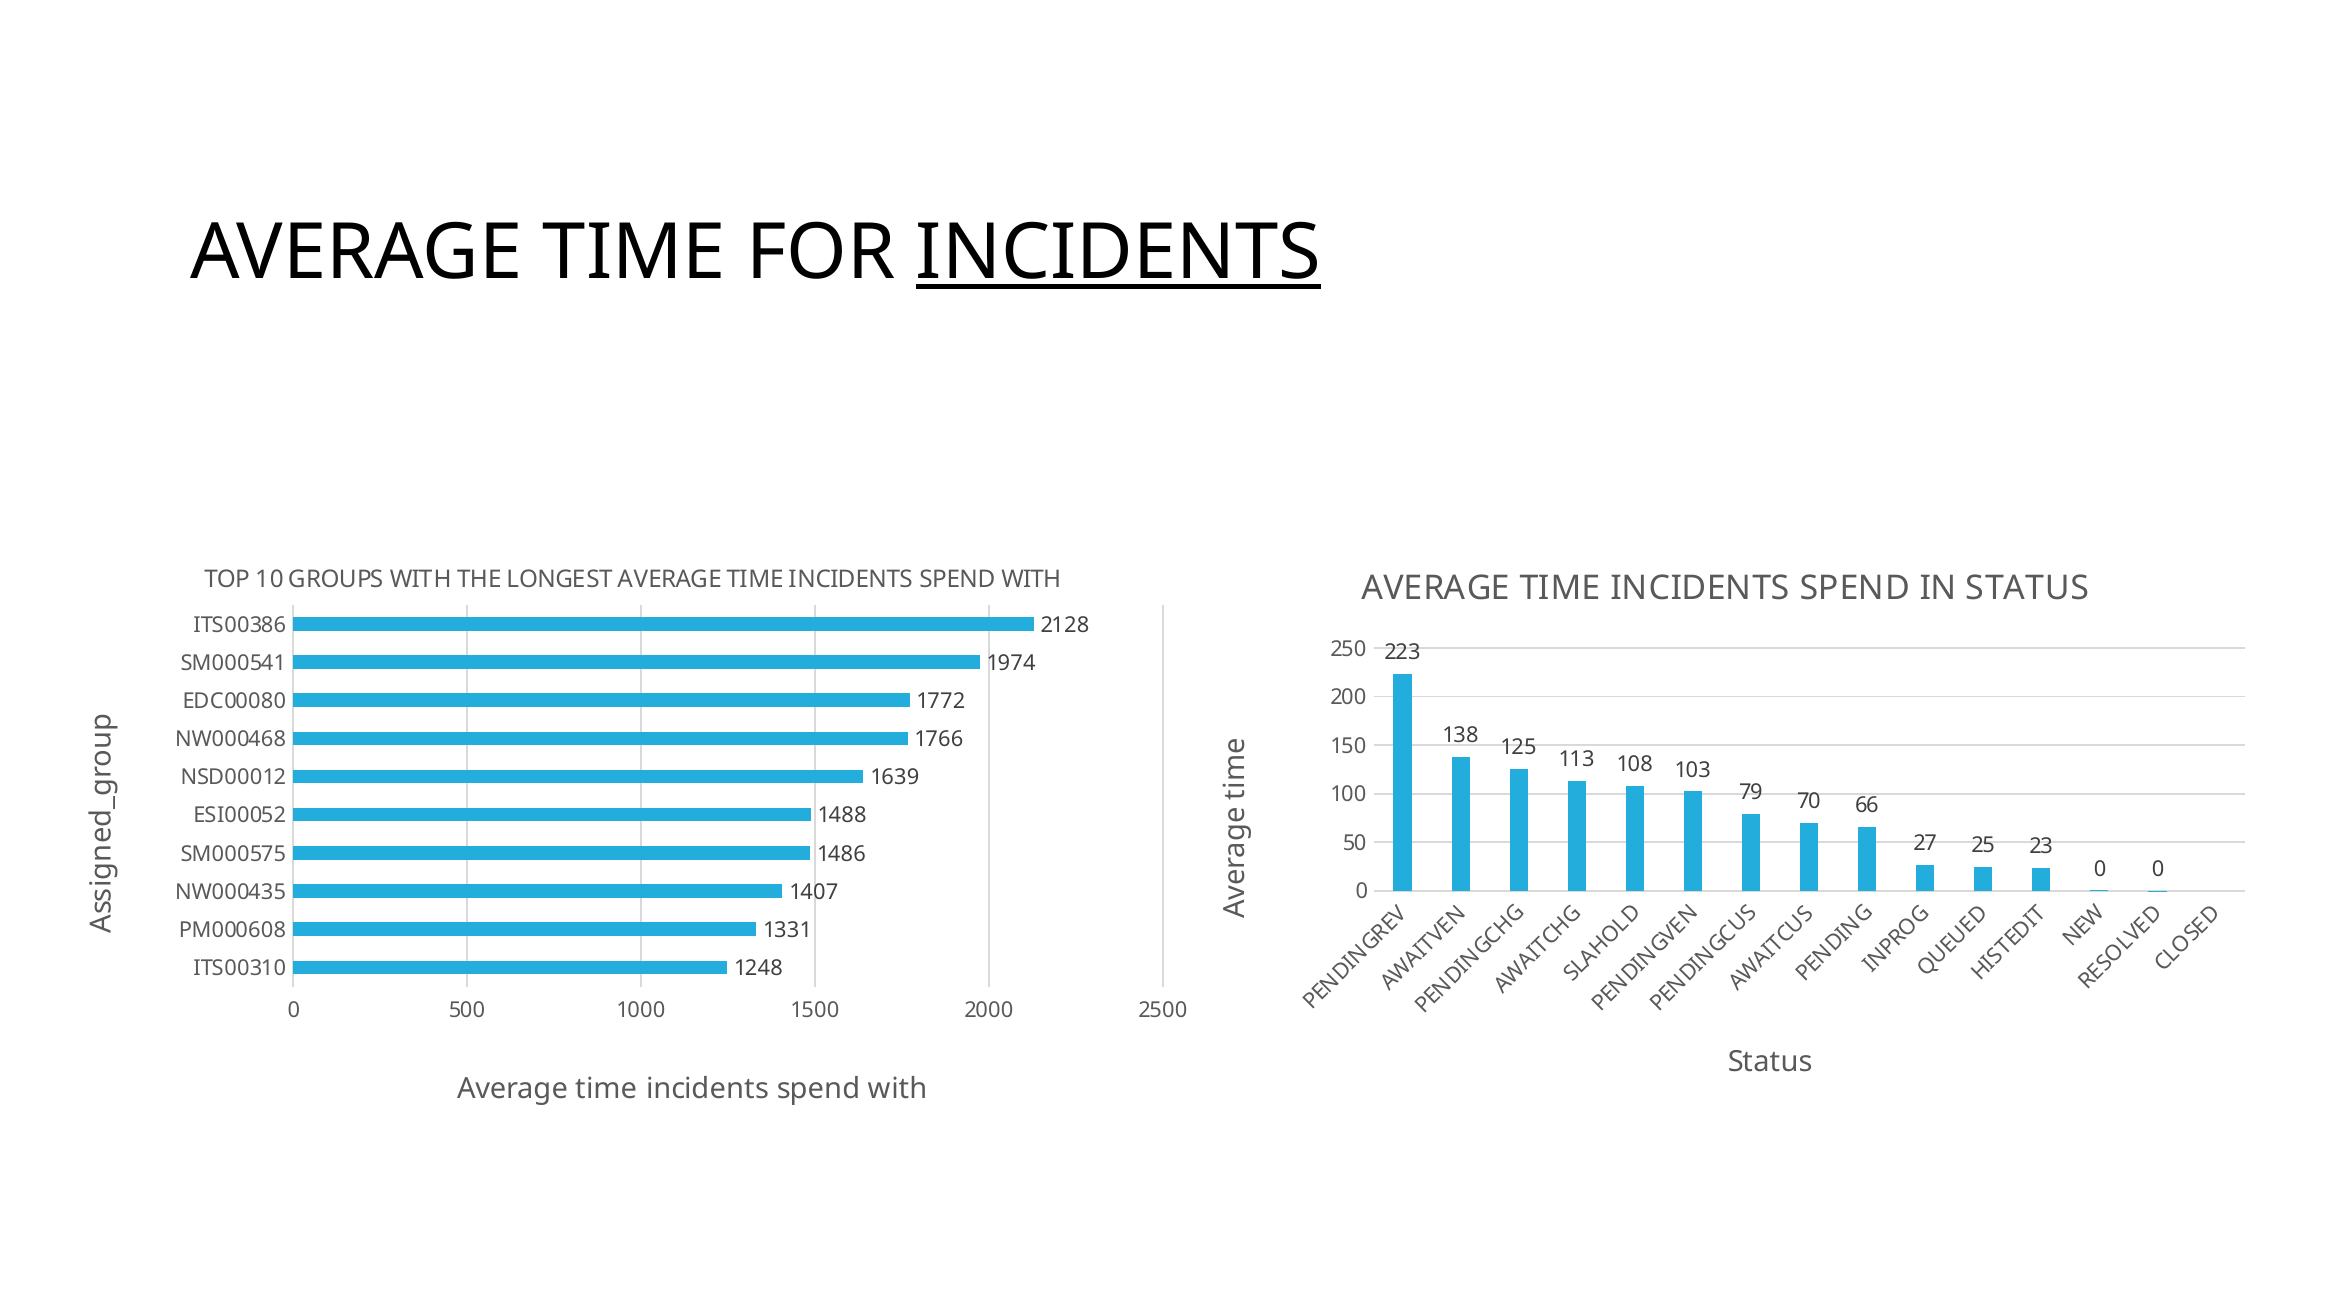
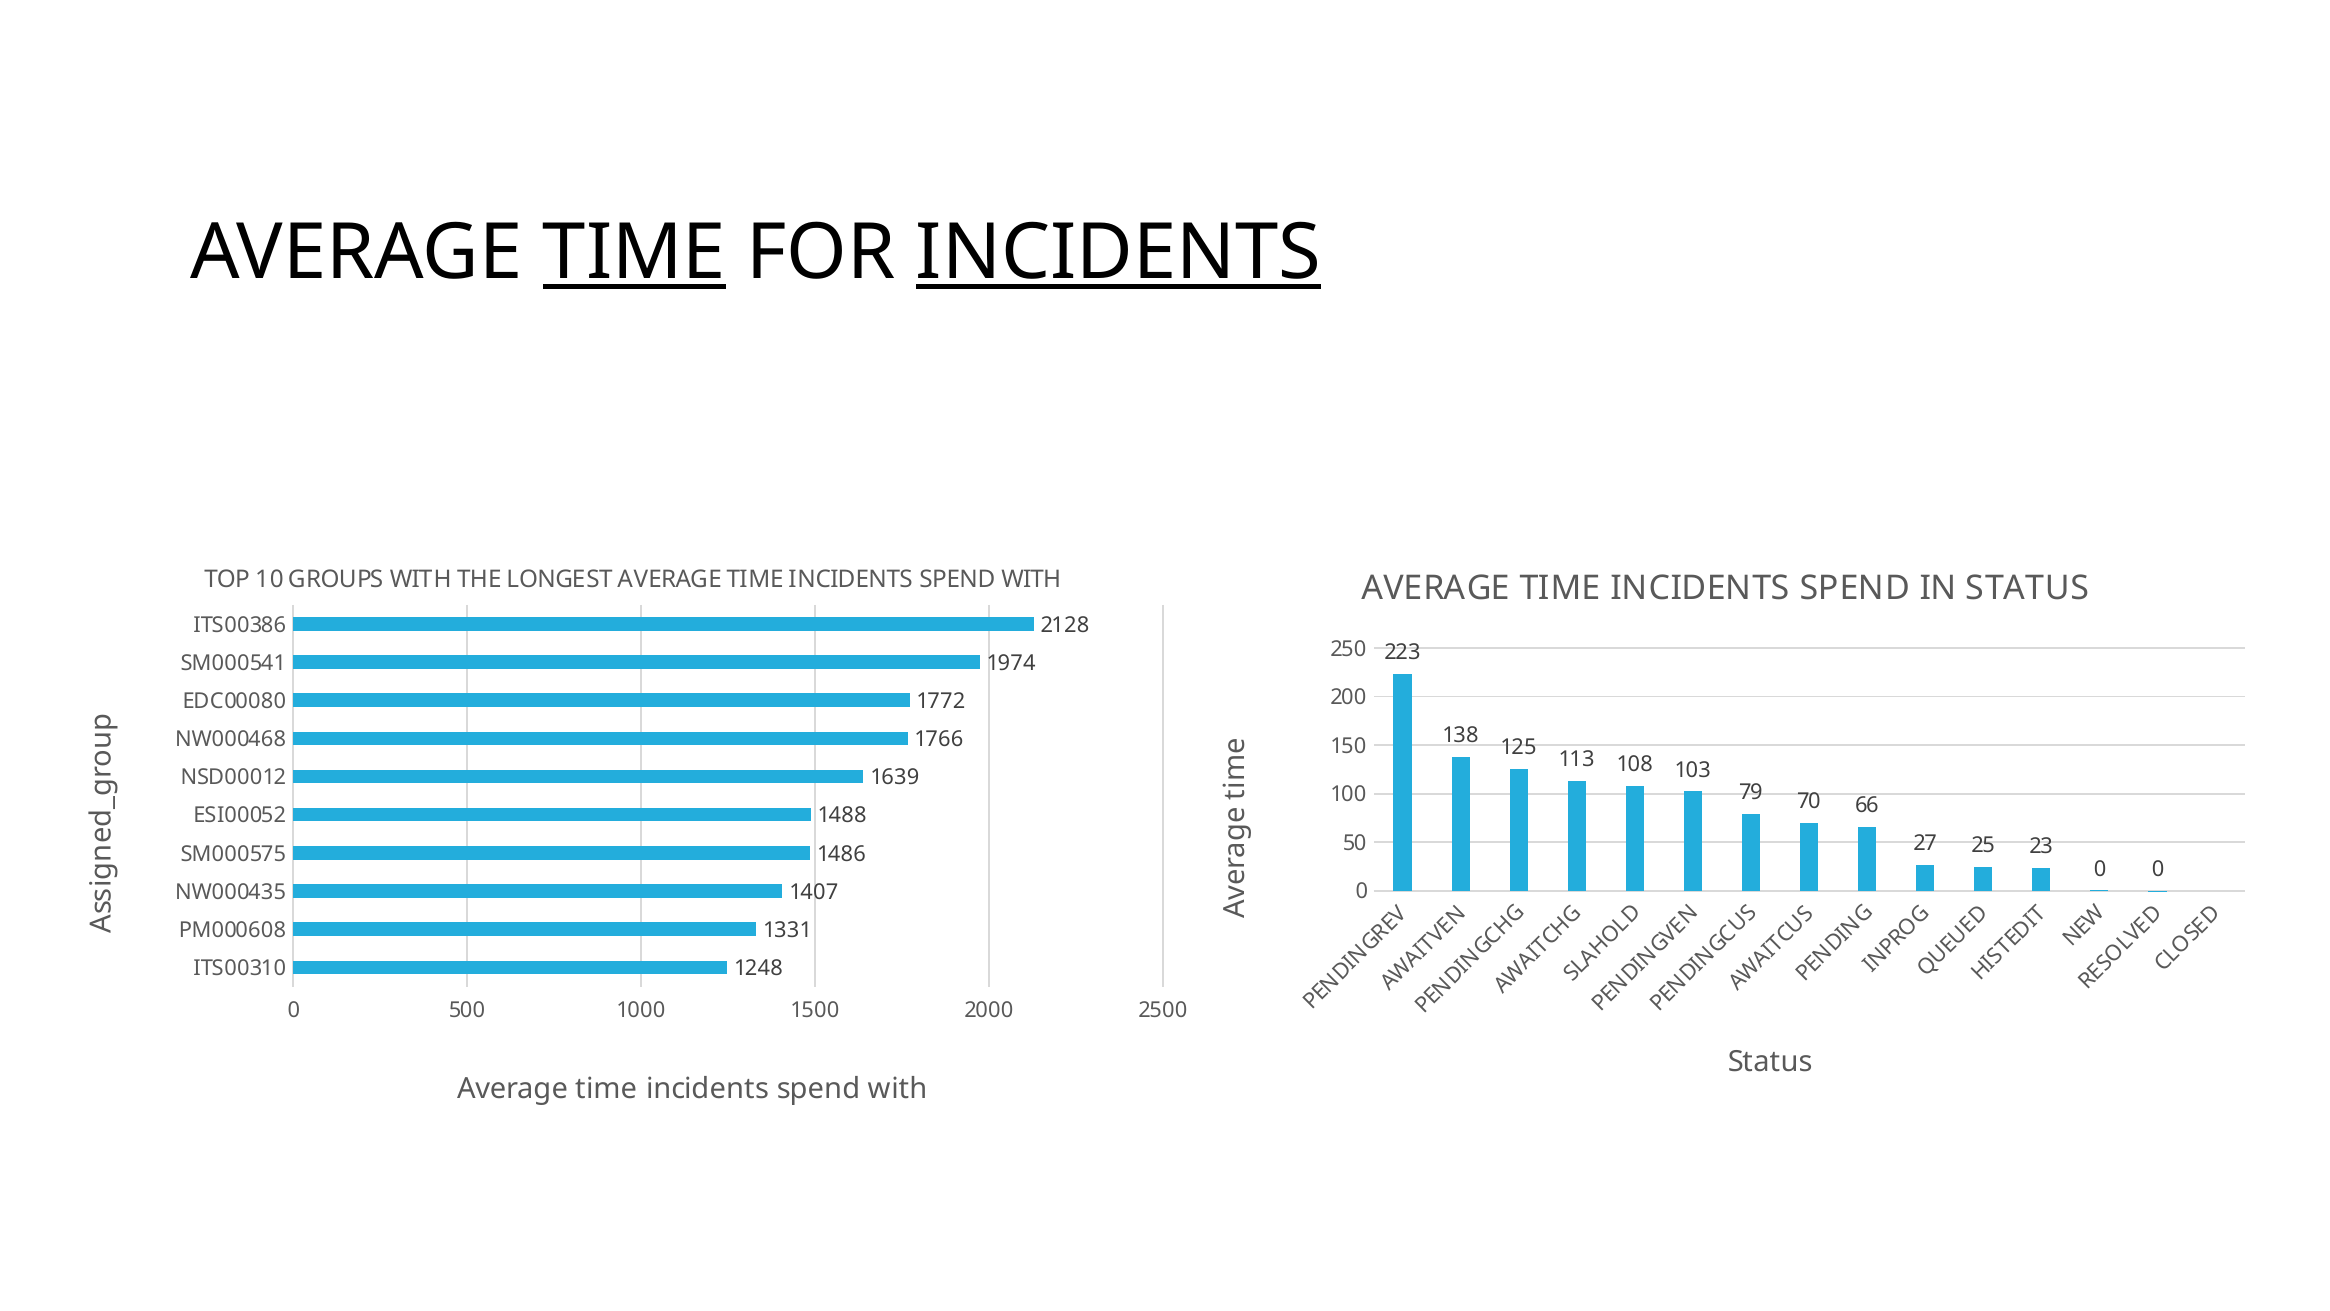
TIME at (635, 253) underline: none -> present
